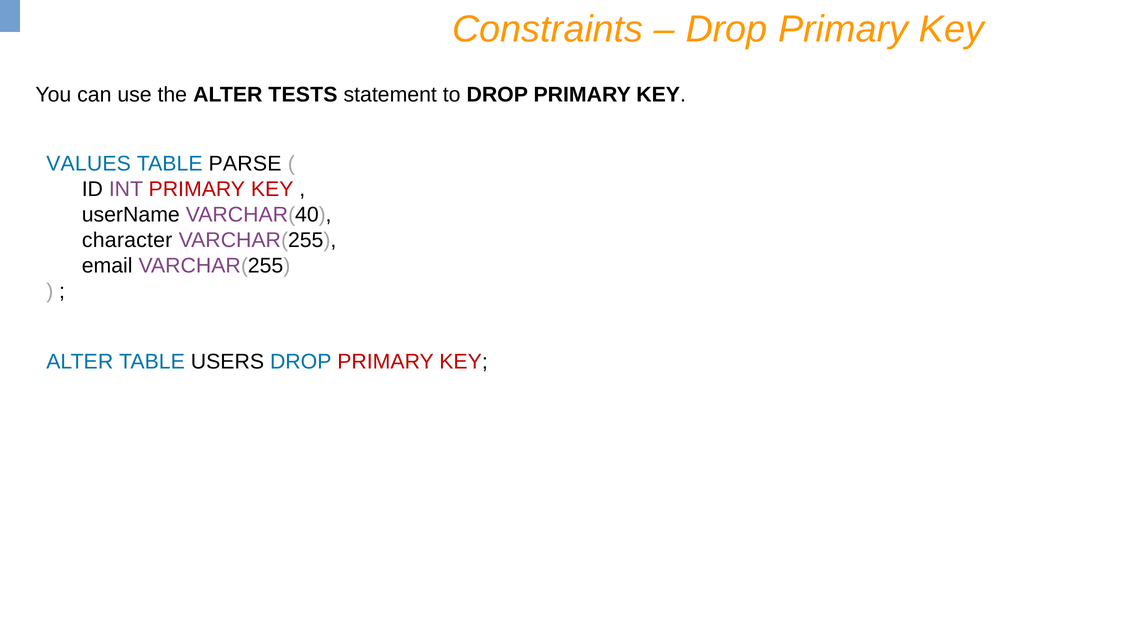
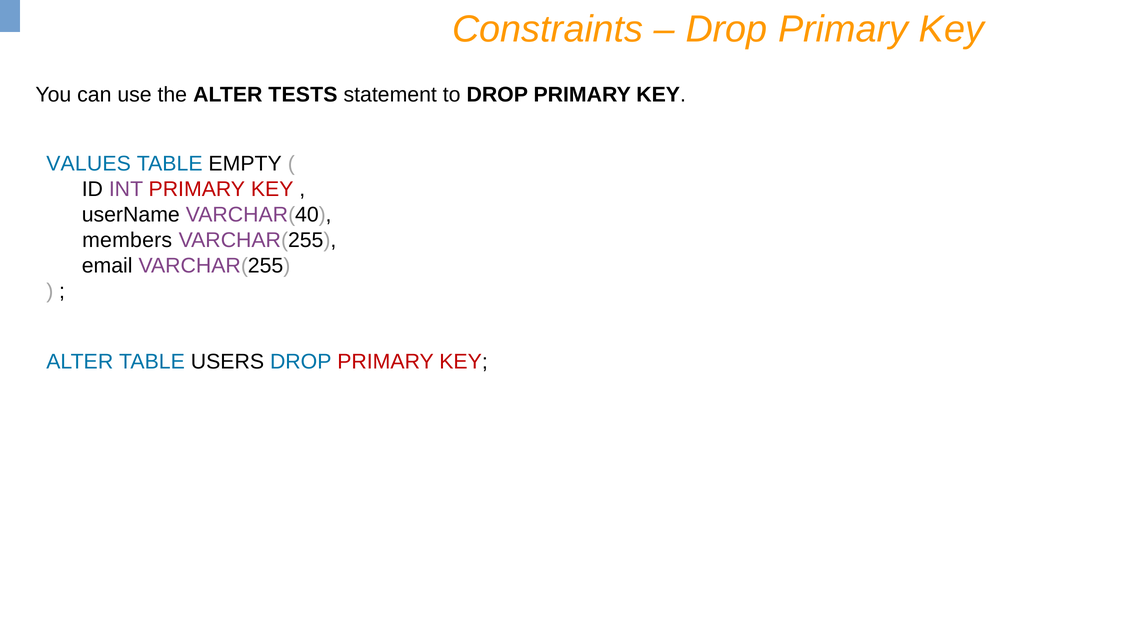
PARSE: PARSE -> EMPTY
character: character -> members
